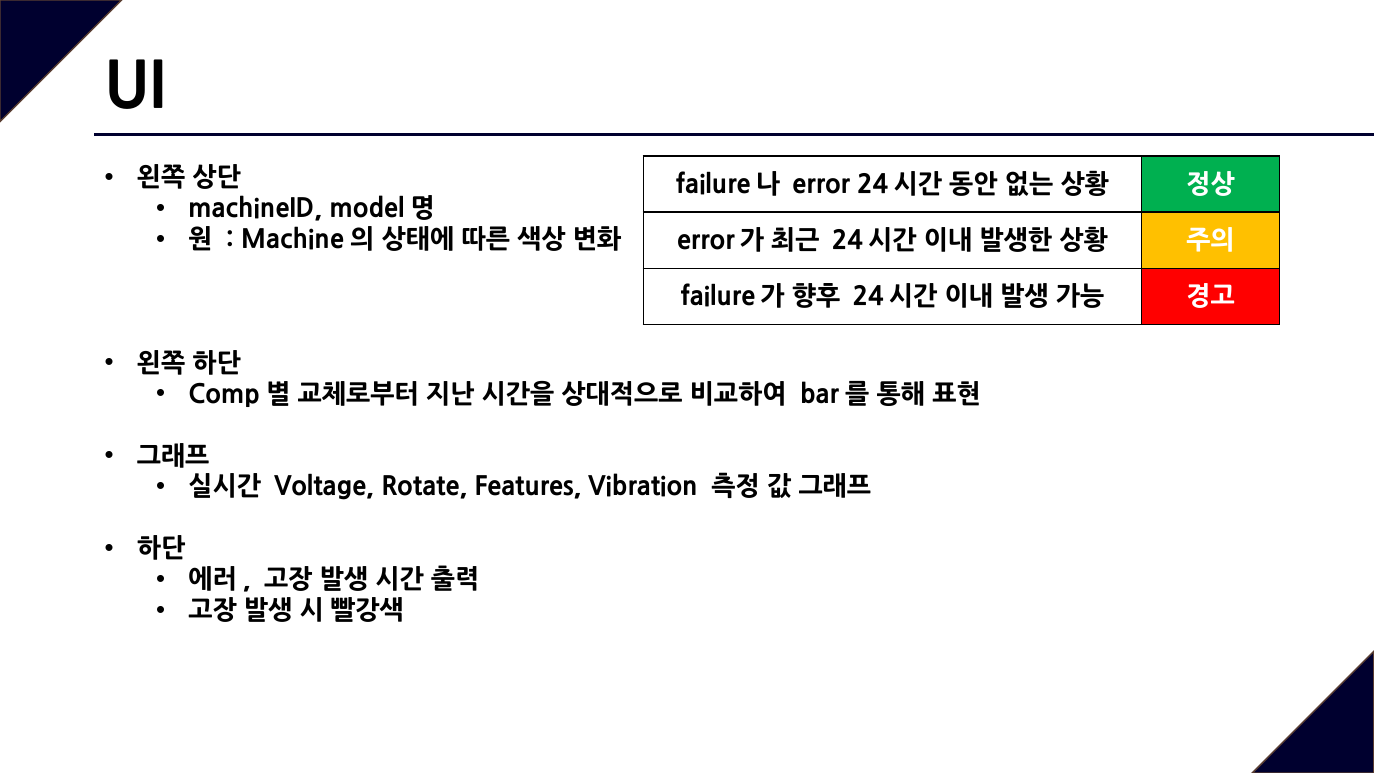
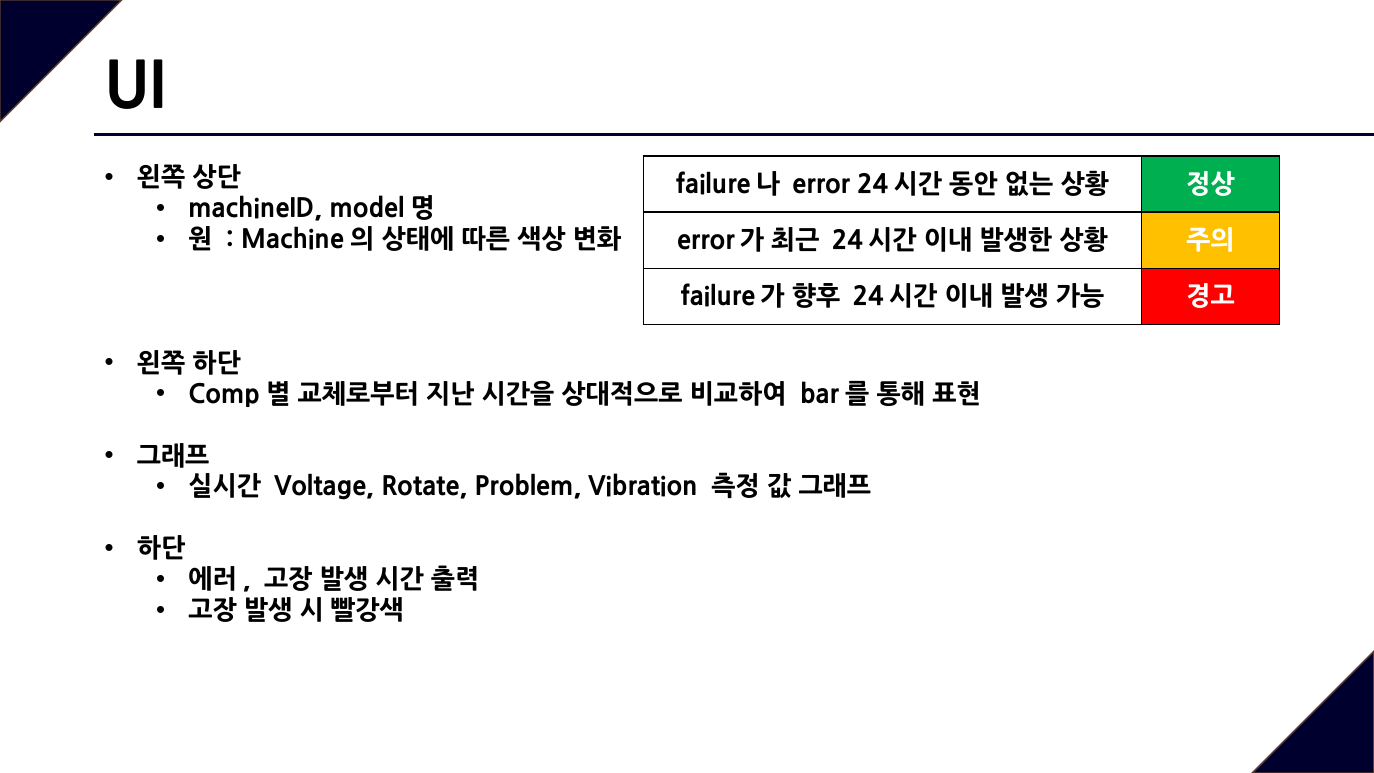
Features: Features -> Problem
